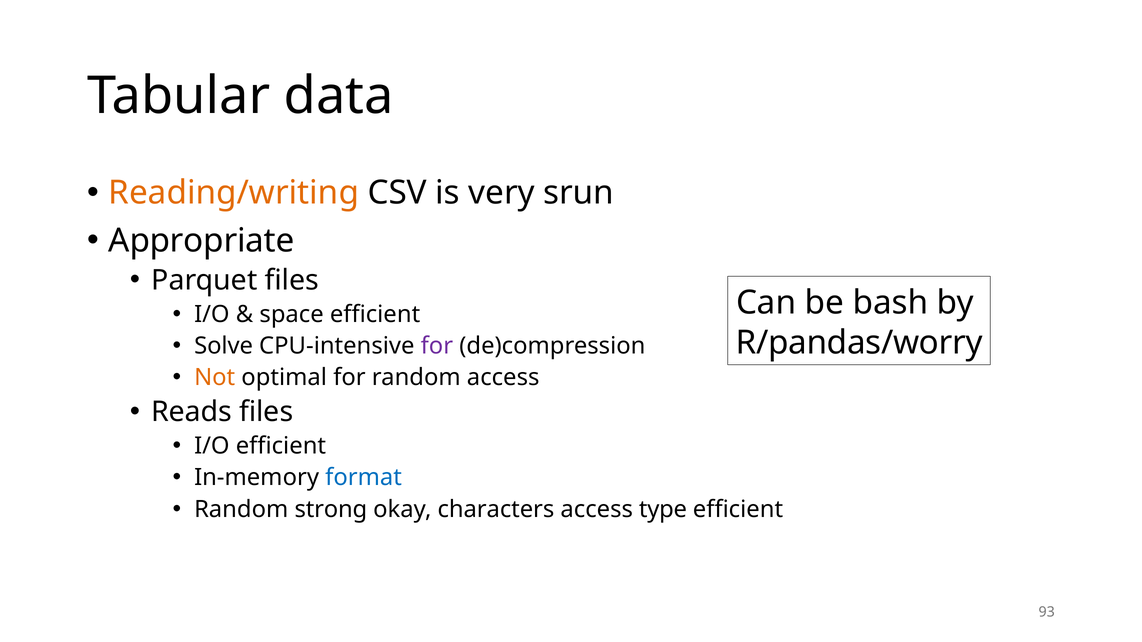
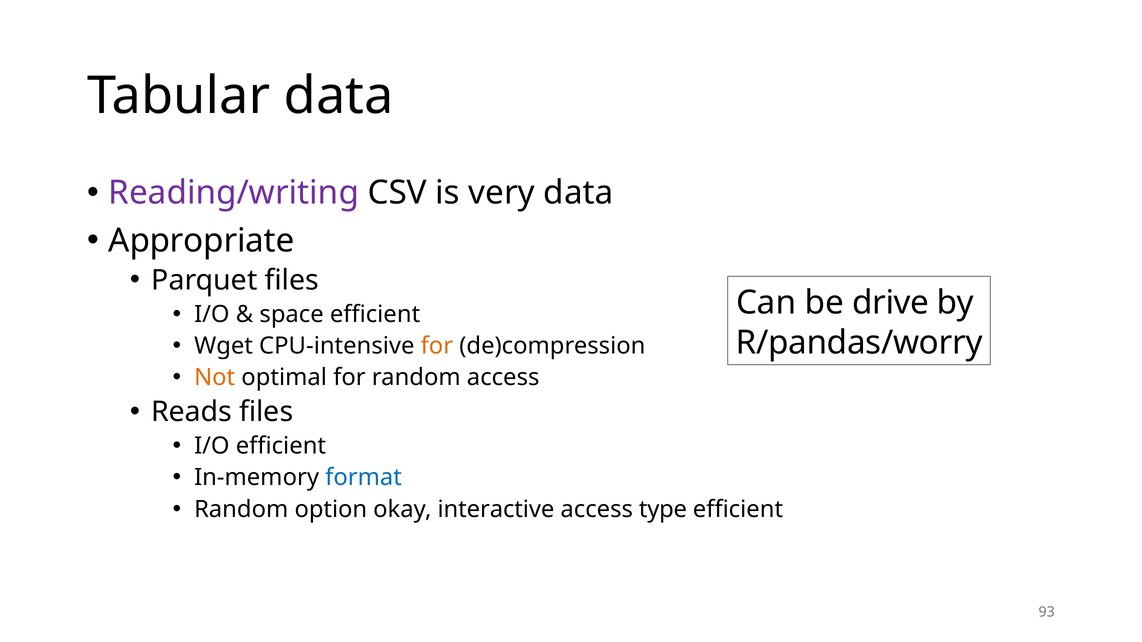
Reading/writing colour: orange -> purple
very srun: srun -> data
bash: bash -> drive
Solve: Solve -> Wget
for at (437, 346) colour: purple -> orange
strong: strong -> option
characters: characters -> interactive
